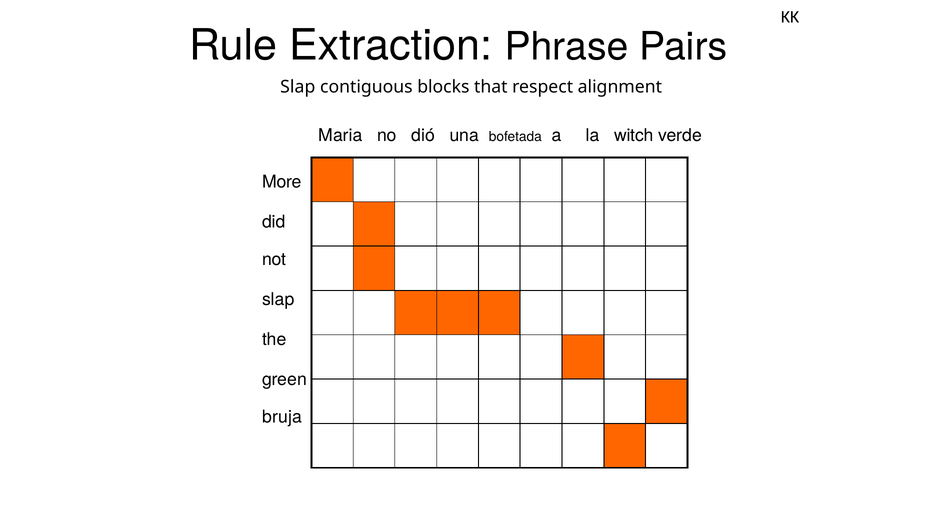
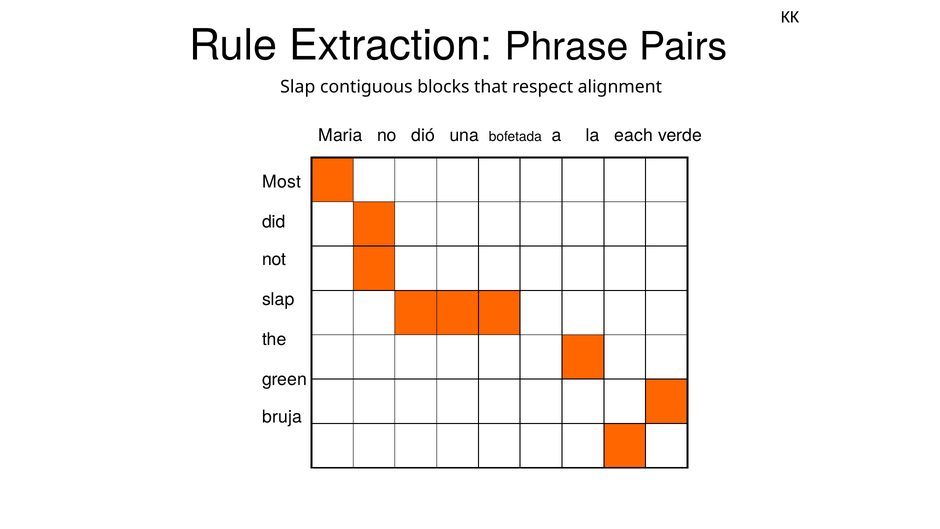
witch: witch -> each
More: More -> Most
